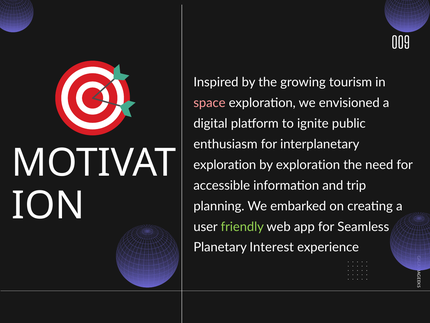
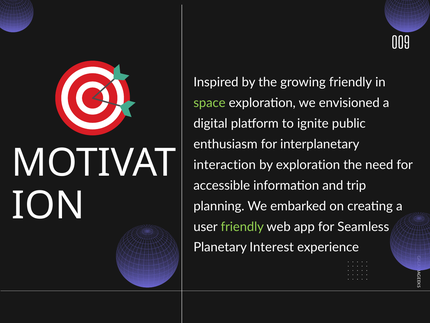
growing tourism: tourism -> friendly
space colour: pink -> light green
exploration at (225, 165): exploration -> interaction
